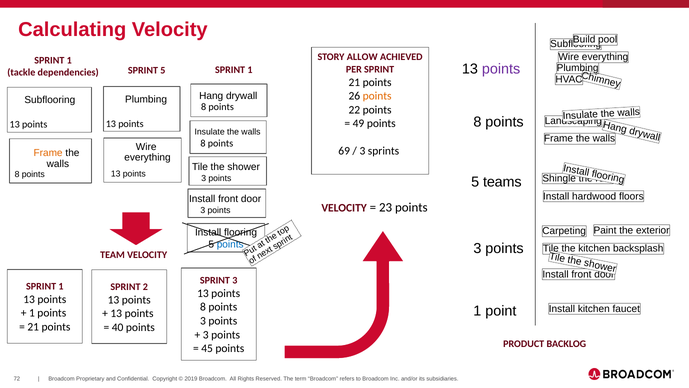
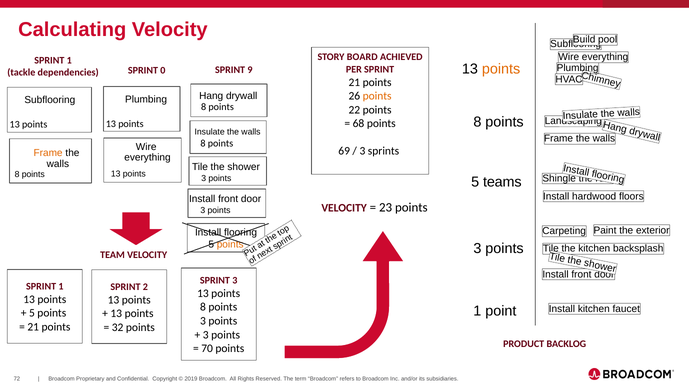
ALLOW: ALLOW -> BOARD
points at (501, 69) colour: purple -> orange
1 at (250, 70): 1 -> 9
SPRINT 5: 5 -> 0
49: 49 -> 68
points at (230, 244) colour: blue -> orange
1 at (32, 313): 1 -> 5
40: 40 -> 32
45: 45 -> 70
